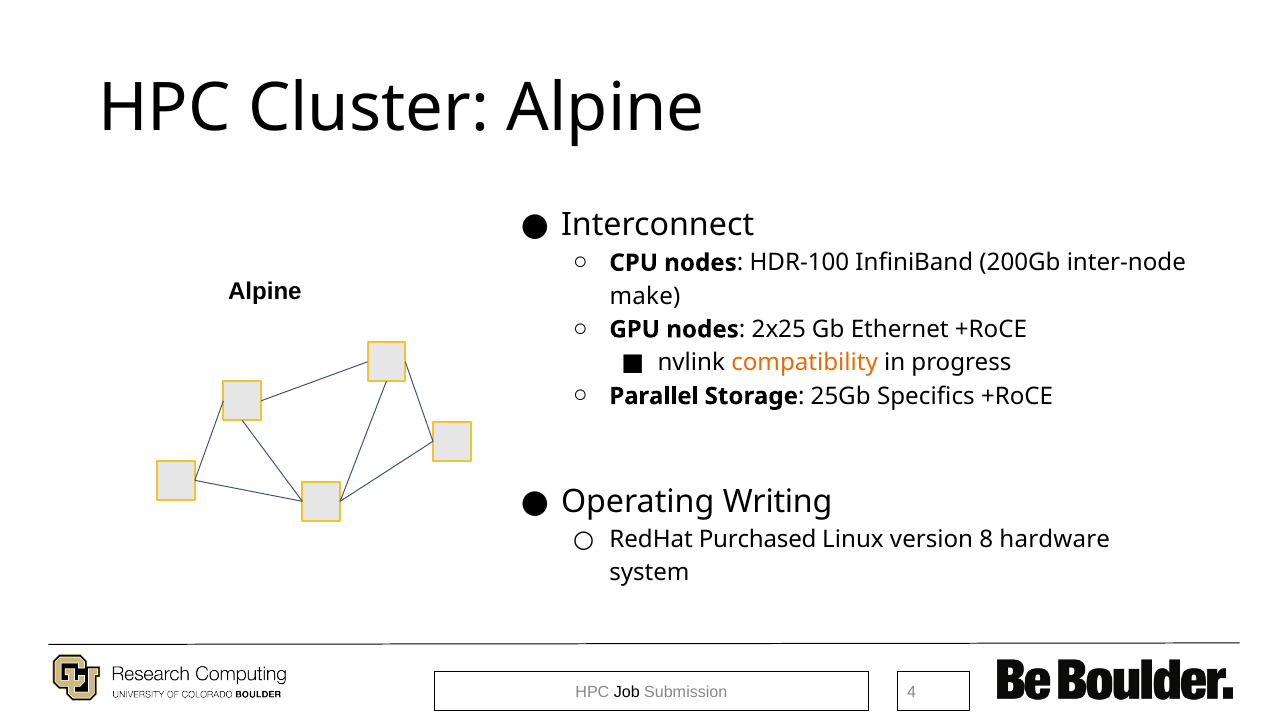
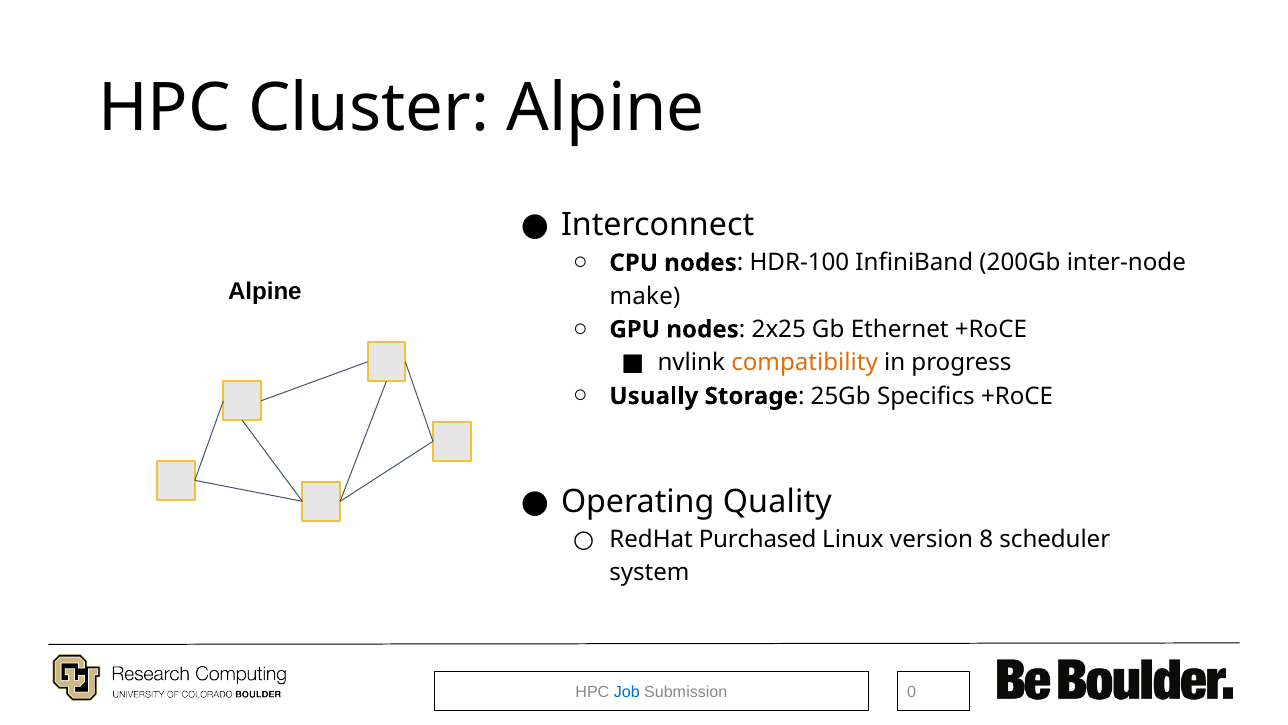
Parallel: Parallel -> Usually
Writing: Writing -> Quality
hardware: hardware -> scheduler
Job colour: black -> blue
4: 4 -> 0
